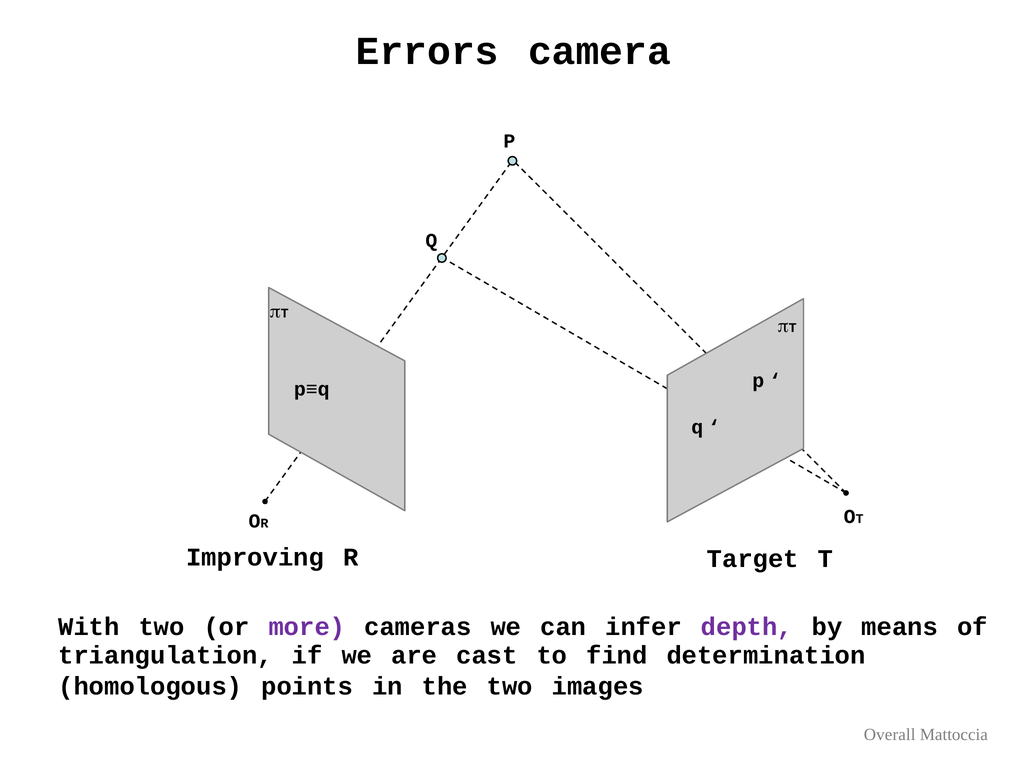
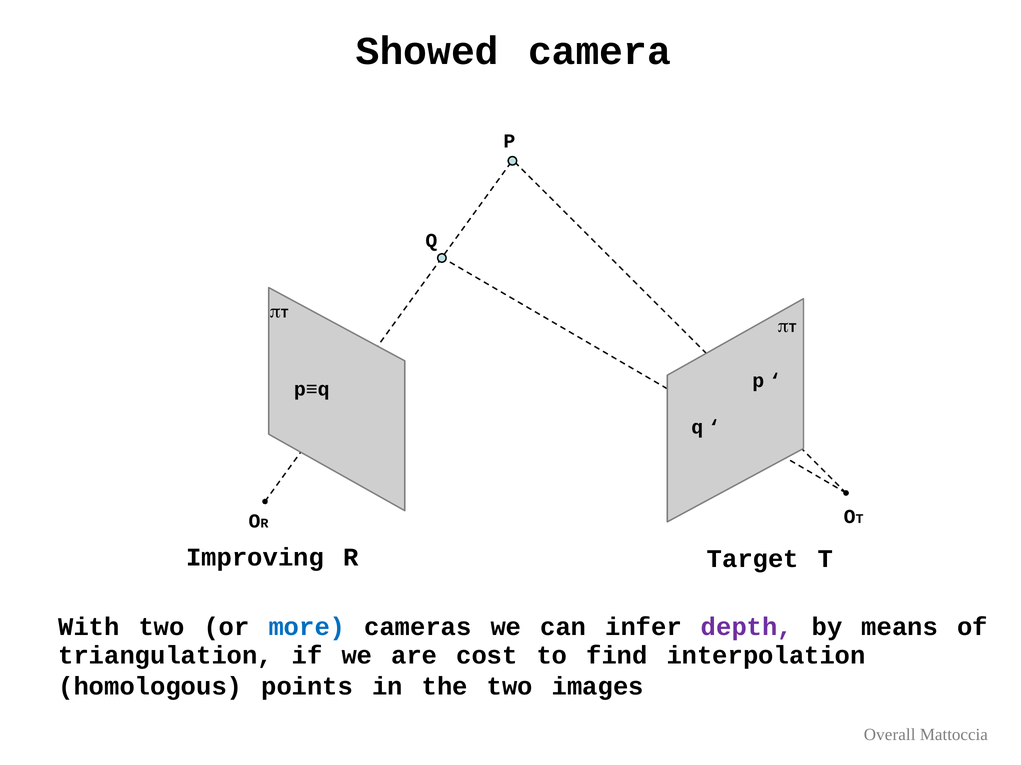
Errors: Errors -> Showed
more colour: purple -> blue
cast: cast -> cost
determination: determination -> interpolation
